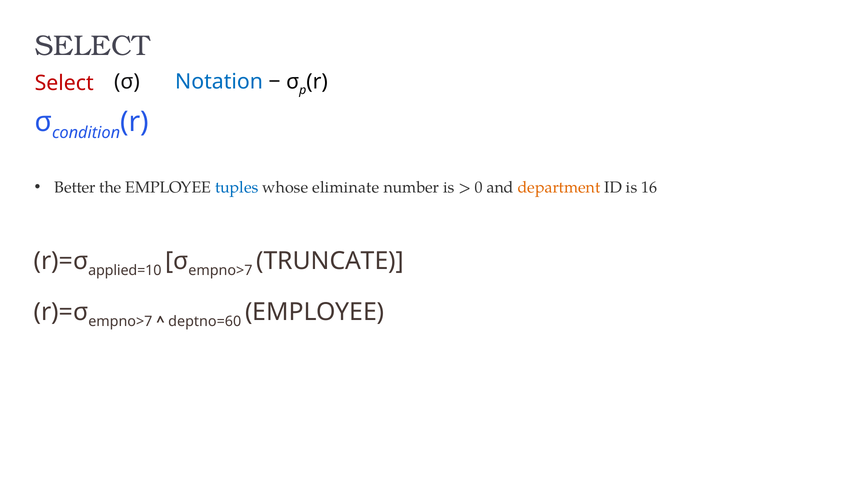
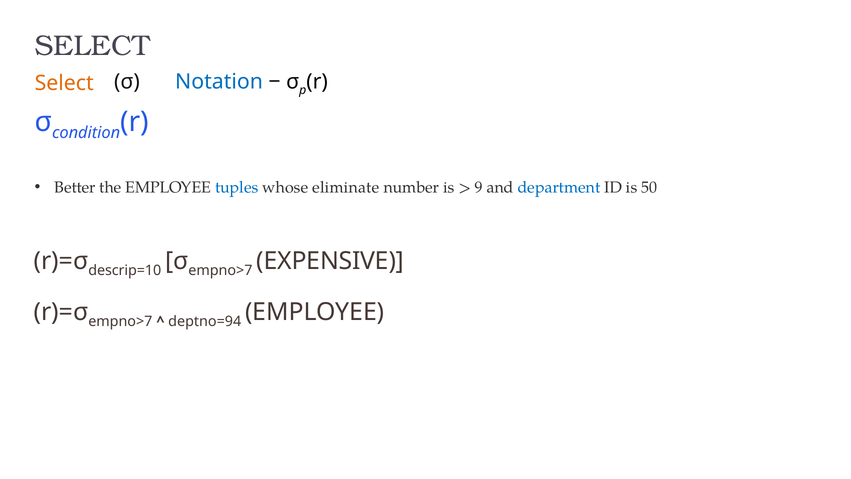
Select at (64, 83) colour: red -> orange
0: 0 -> 9
department colour: orange -> blue
16: 16 -> 50
applied=10: applied=10 -> descrip=10
TRUNCATE: TRUNCATE -> EXPENSIVE
deptno=60: deptno=60 -> deptno=94
